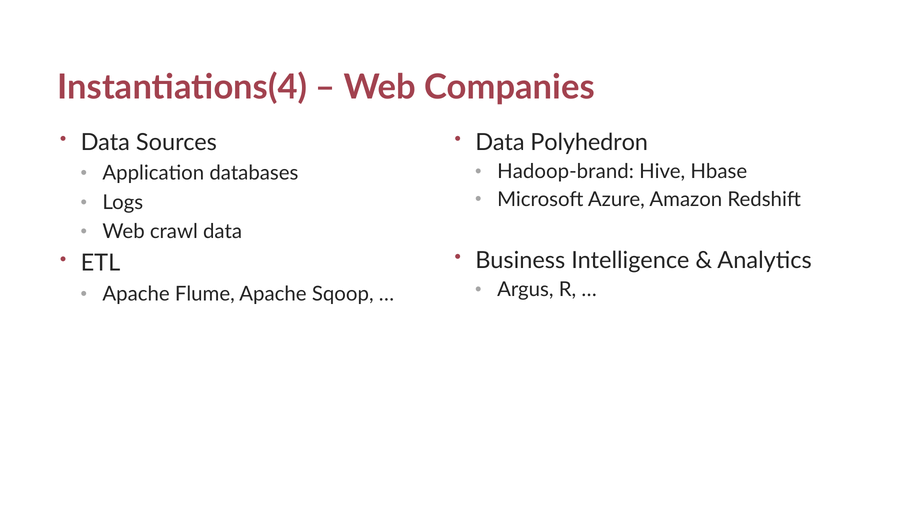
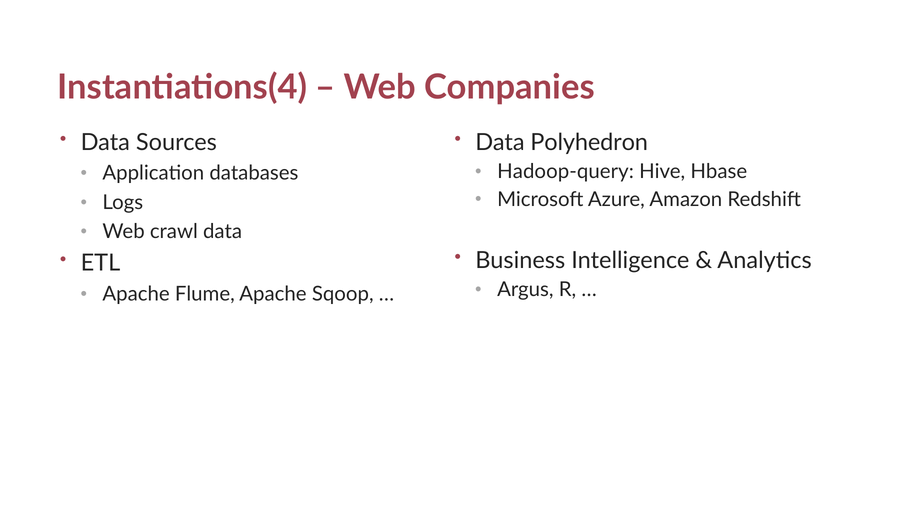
Hadoop-brand: Hadoop-brand -> Hadoop-query
